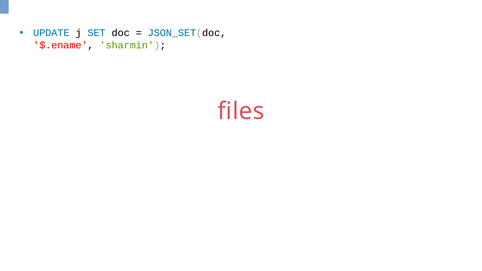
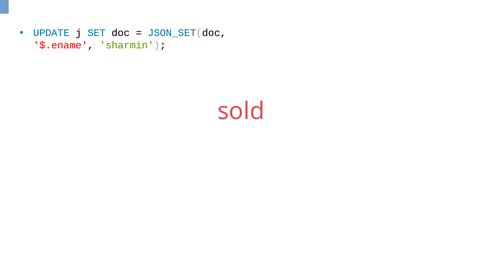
files: files -> sold
